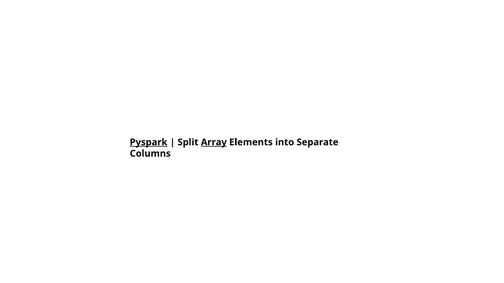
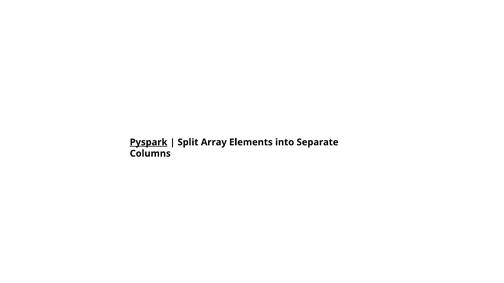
Array underline: present -> none
